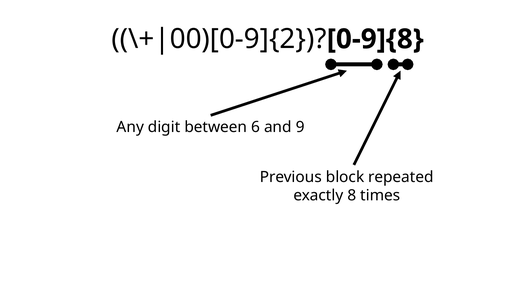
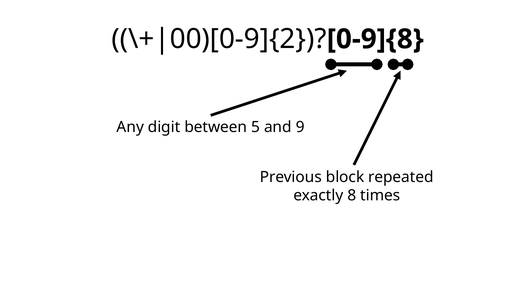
6: 6 -> 5
